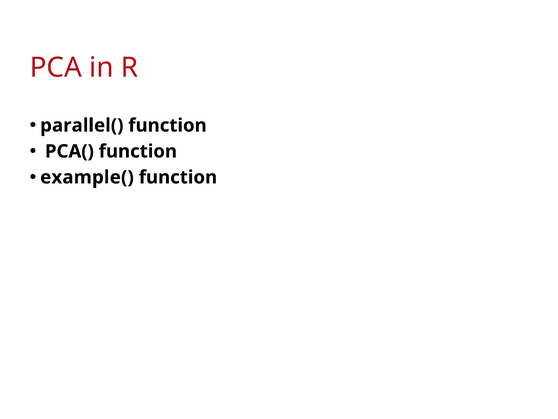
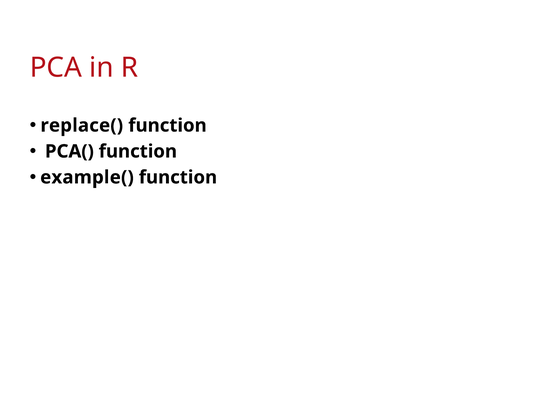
parallel(: parallel( -> replace(
